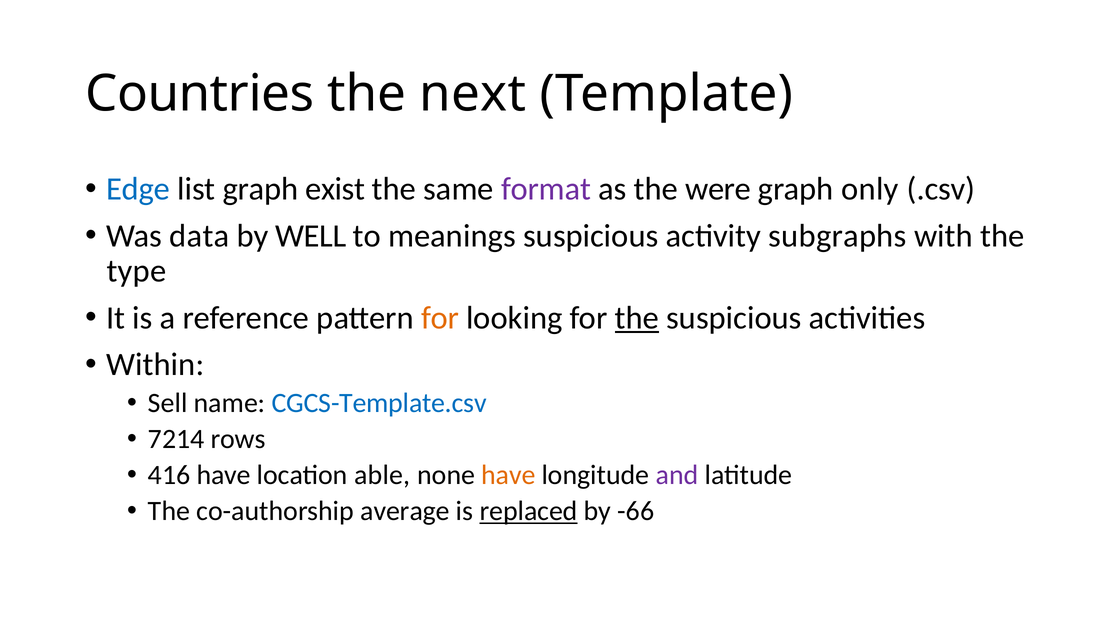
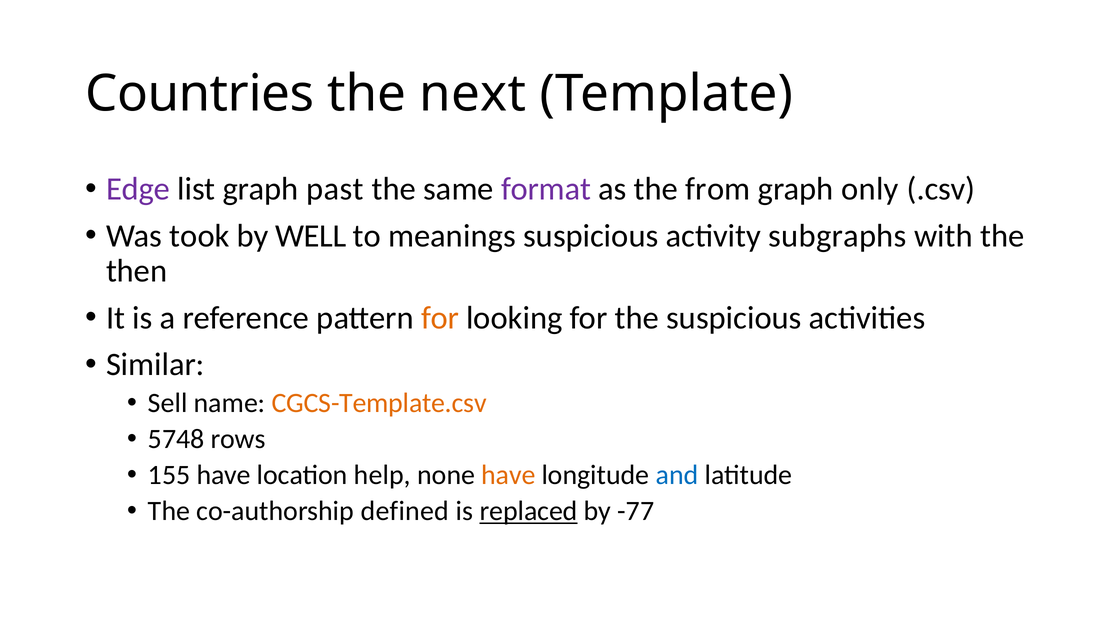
Edge colour: blue -> purple
exist: exist -> past
were: were -> from
data: data -> took
type: type -> then
the at (637, 317) underline: present -> none
Within: Within -> Similar
CGCS-Template.csv colour: blue -> orange
7214: 7214 -> 5748
416: 416 -> 155
able: able -> help
and colour: purple -> blue
average: average -> defined
-66: -66 -> -77
